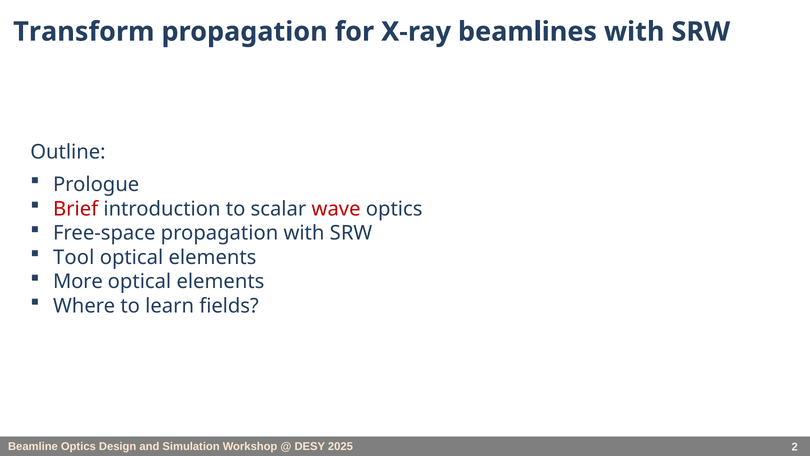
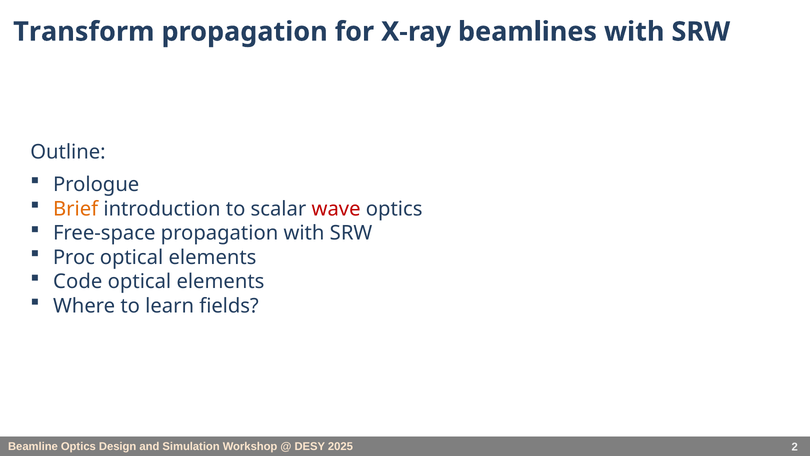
Brief colour: red -> orange
Tool: Tool -> Proc
More: More -> Code
